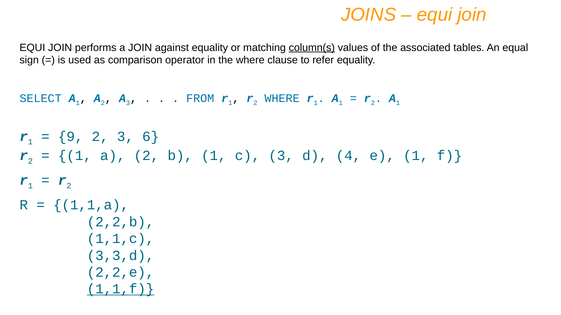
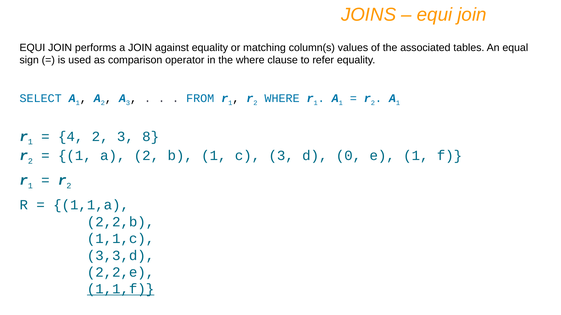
column(s underline: present -> none
9: 9 -> 4
6: 6 -> 8
4: 4 -> 0
